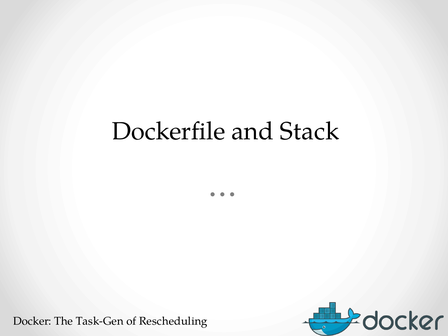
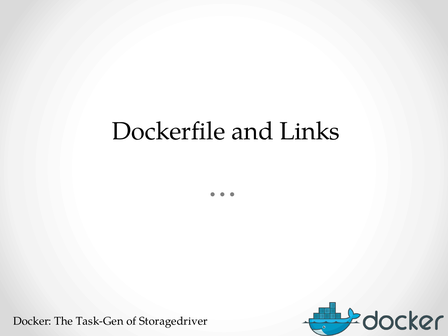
Stack: Stack -> Links
Rescheduling: Rescheduling -> Storagedriver
